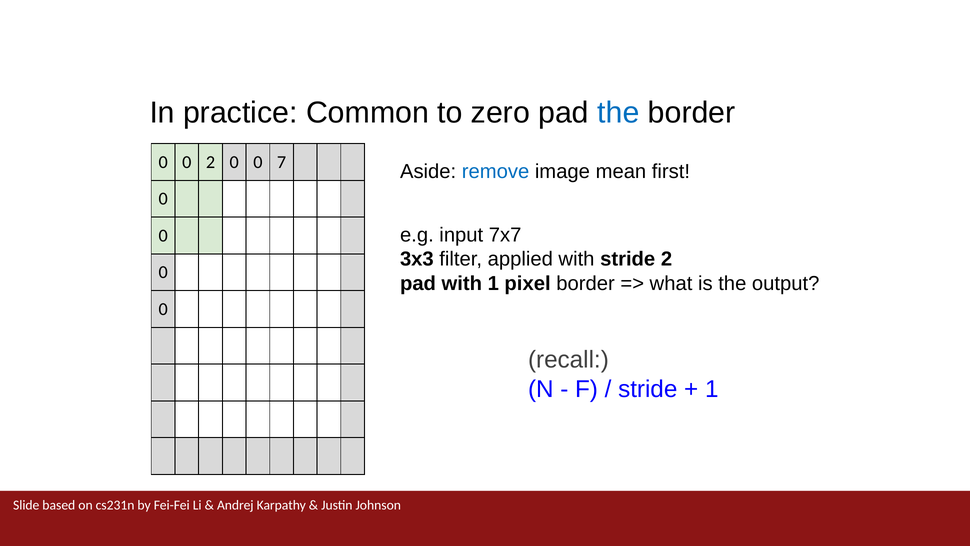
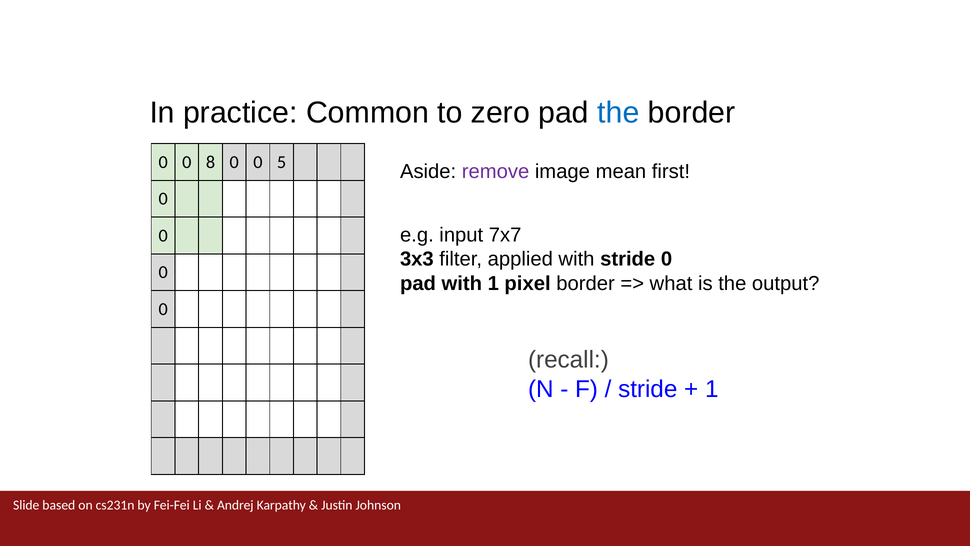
0 2: 2 -> 8
7: 7 -> 5
remove colour: blue -> purple
stride 2: 2 -> 0
